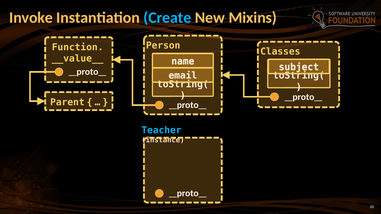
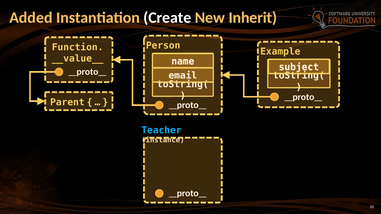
Invoke: Invoke -> Added
Create colour: light blue -> white
Mixins: Mixins -> Inherit
Classes: Classes -> Example
